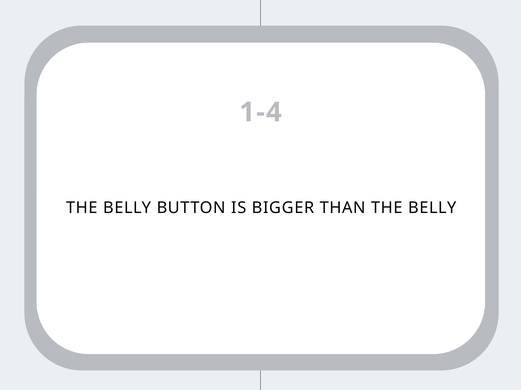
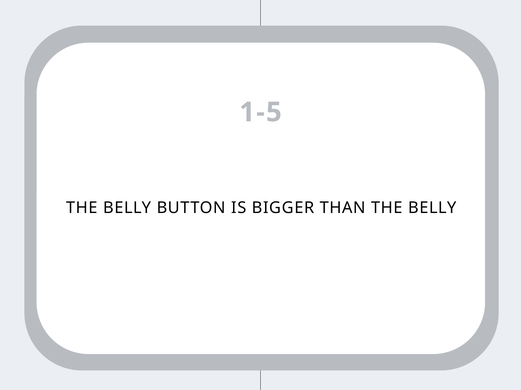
4: 4 -> 5
